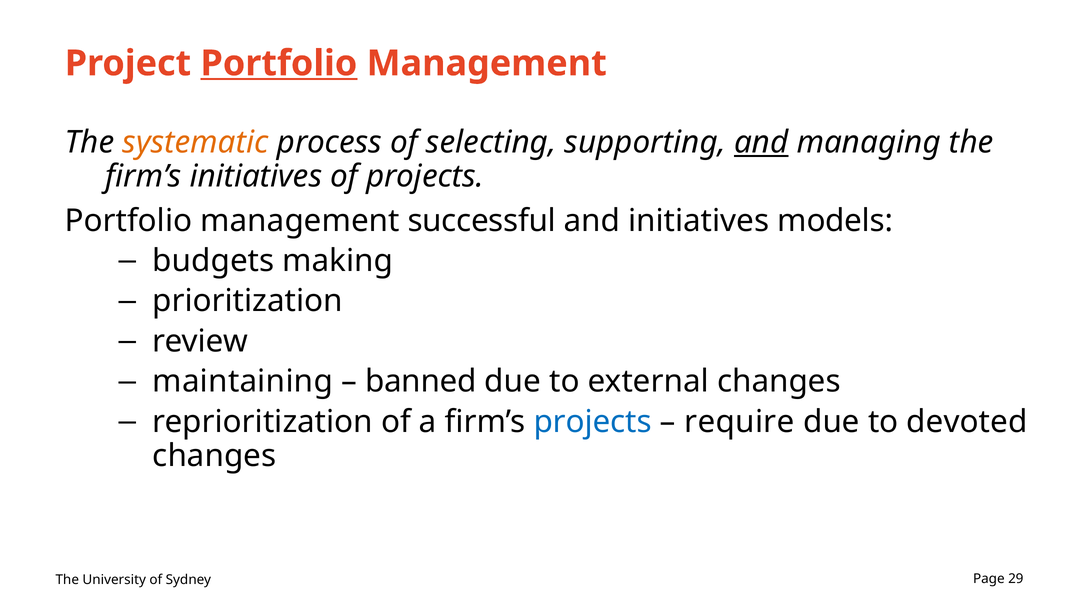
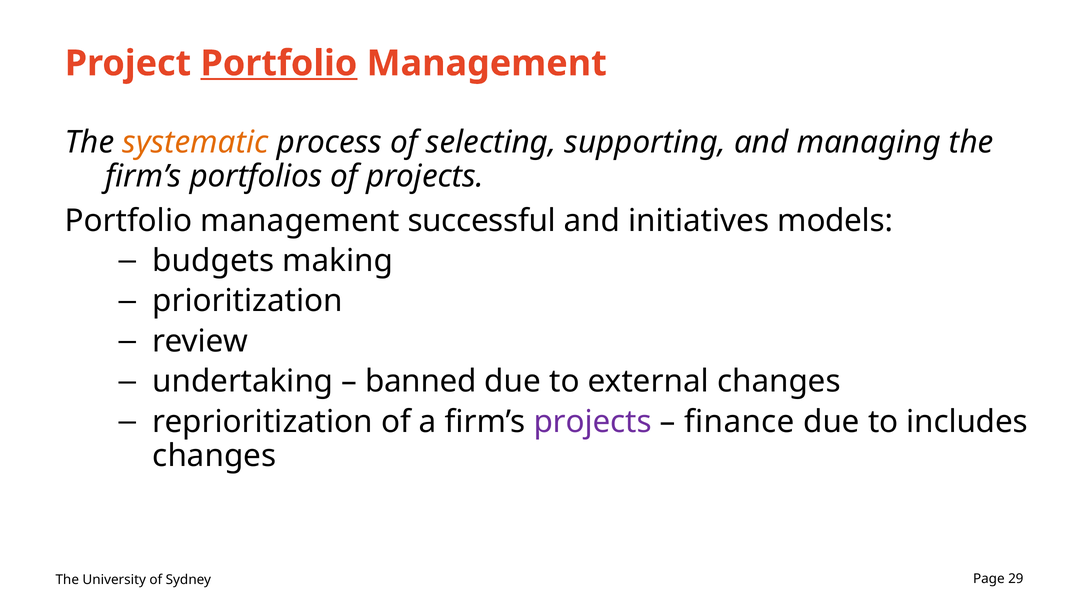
and at (761, 142) underline: present -> none
firm’s initiatives: initiatives -> portfolios
maintaining: maintaining -> undertaking
projects at (593, 422) colour: blue -> purple
require: require -> finance
devoted: devoted -> includes
